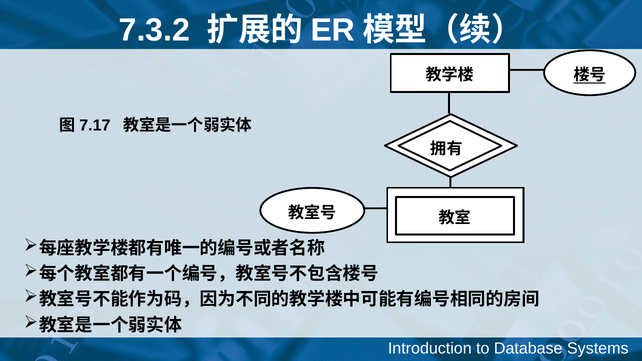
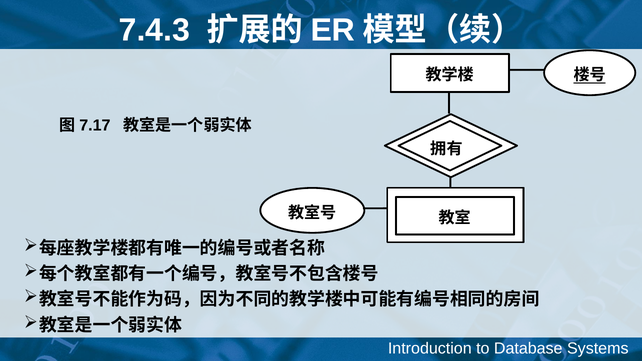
7.3.2: 7.3.2 -> 7.4.3
